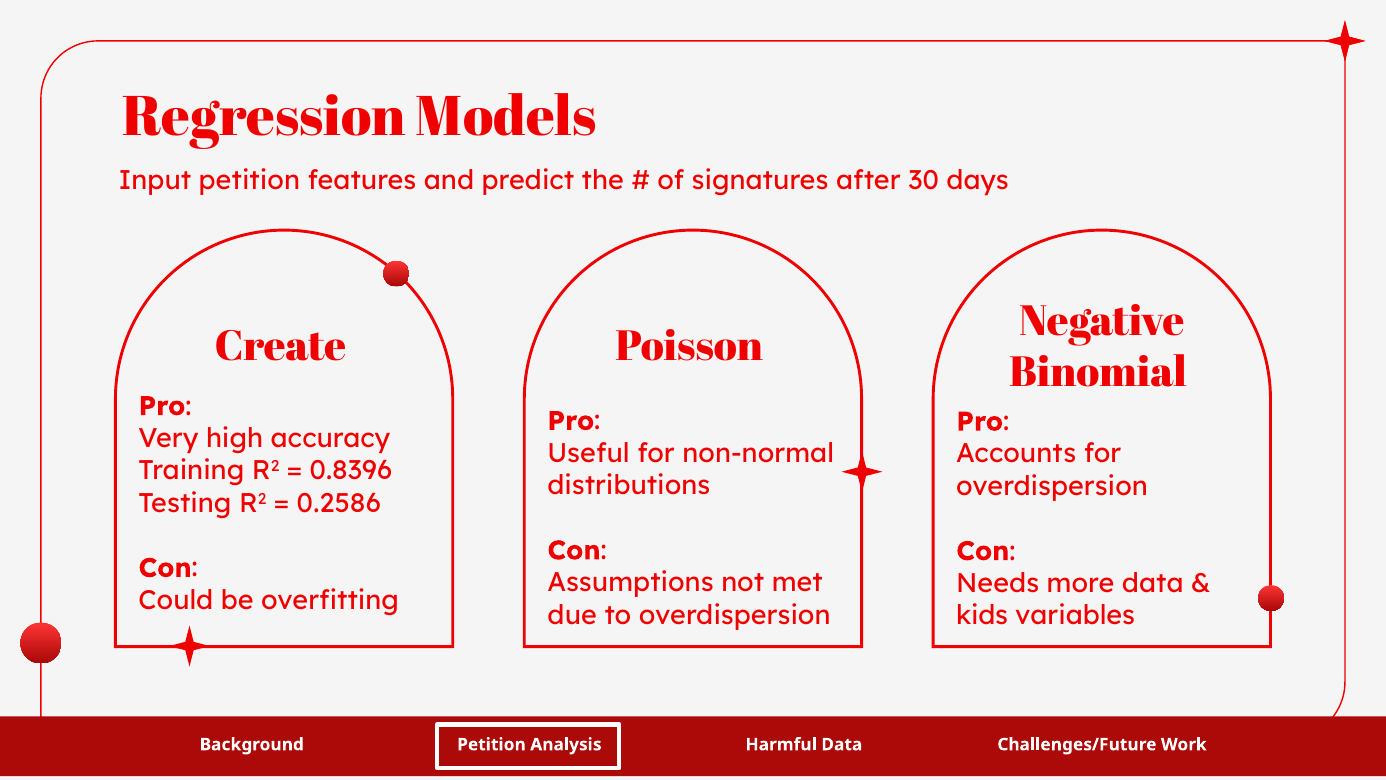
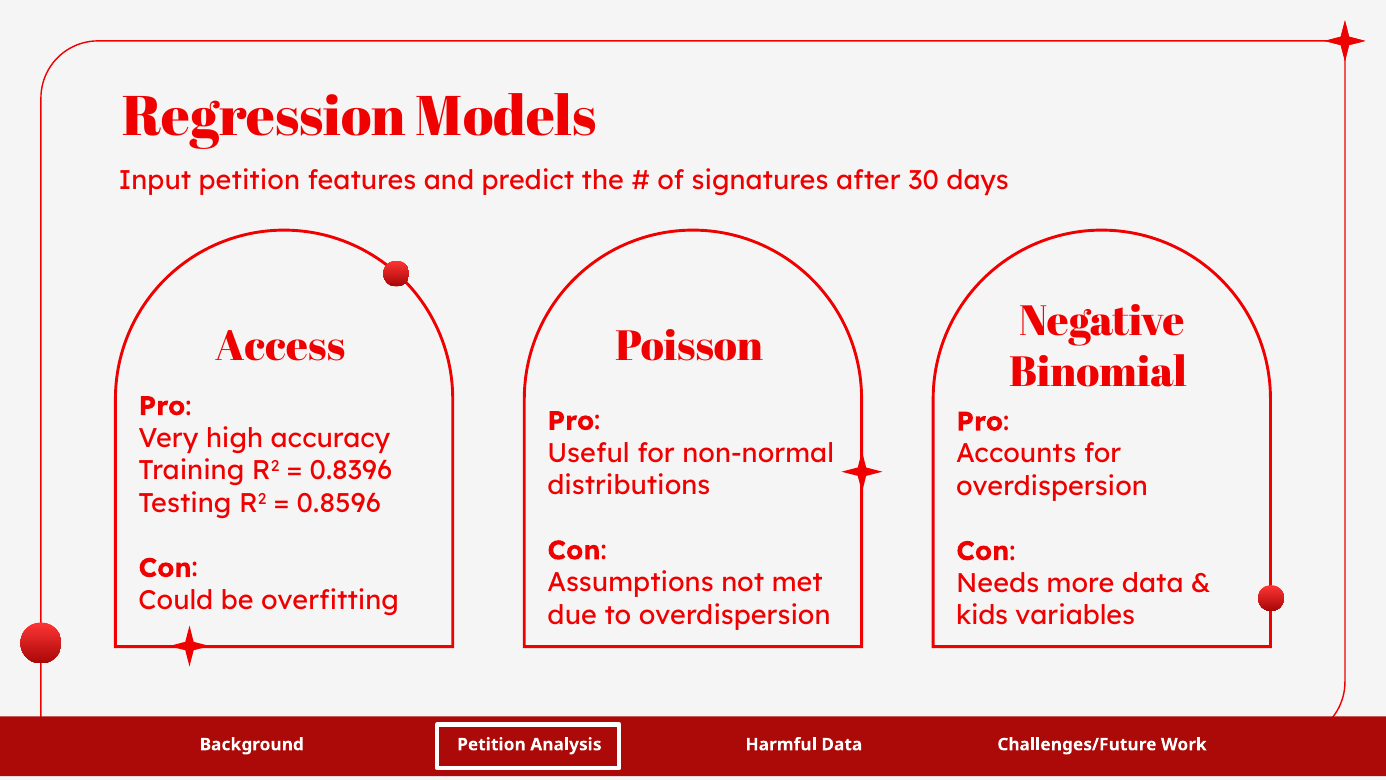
Create: Create -> Access
0.2586: 0.2586 -> 0.8596
